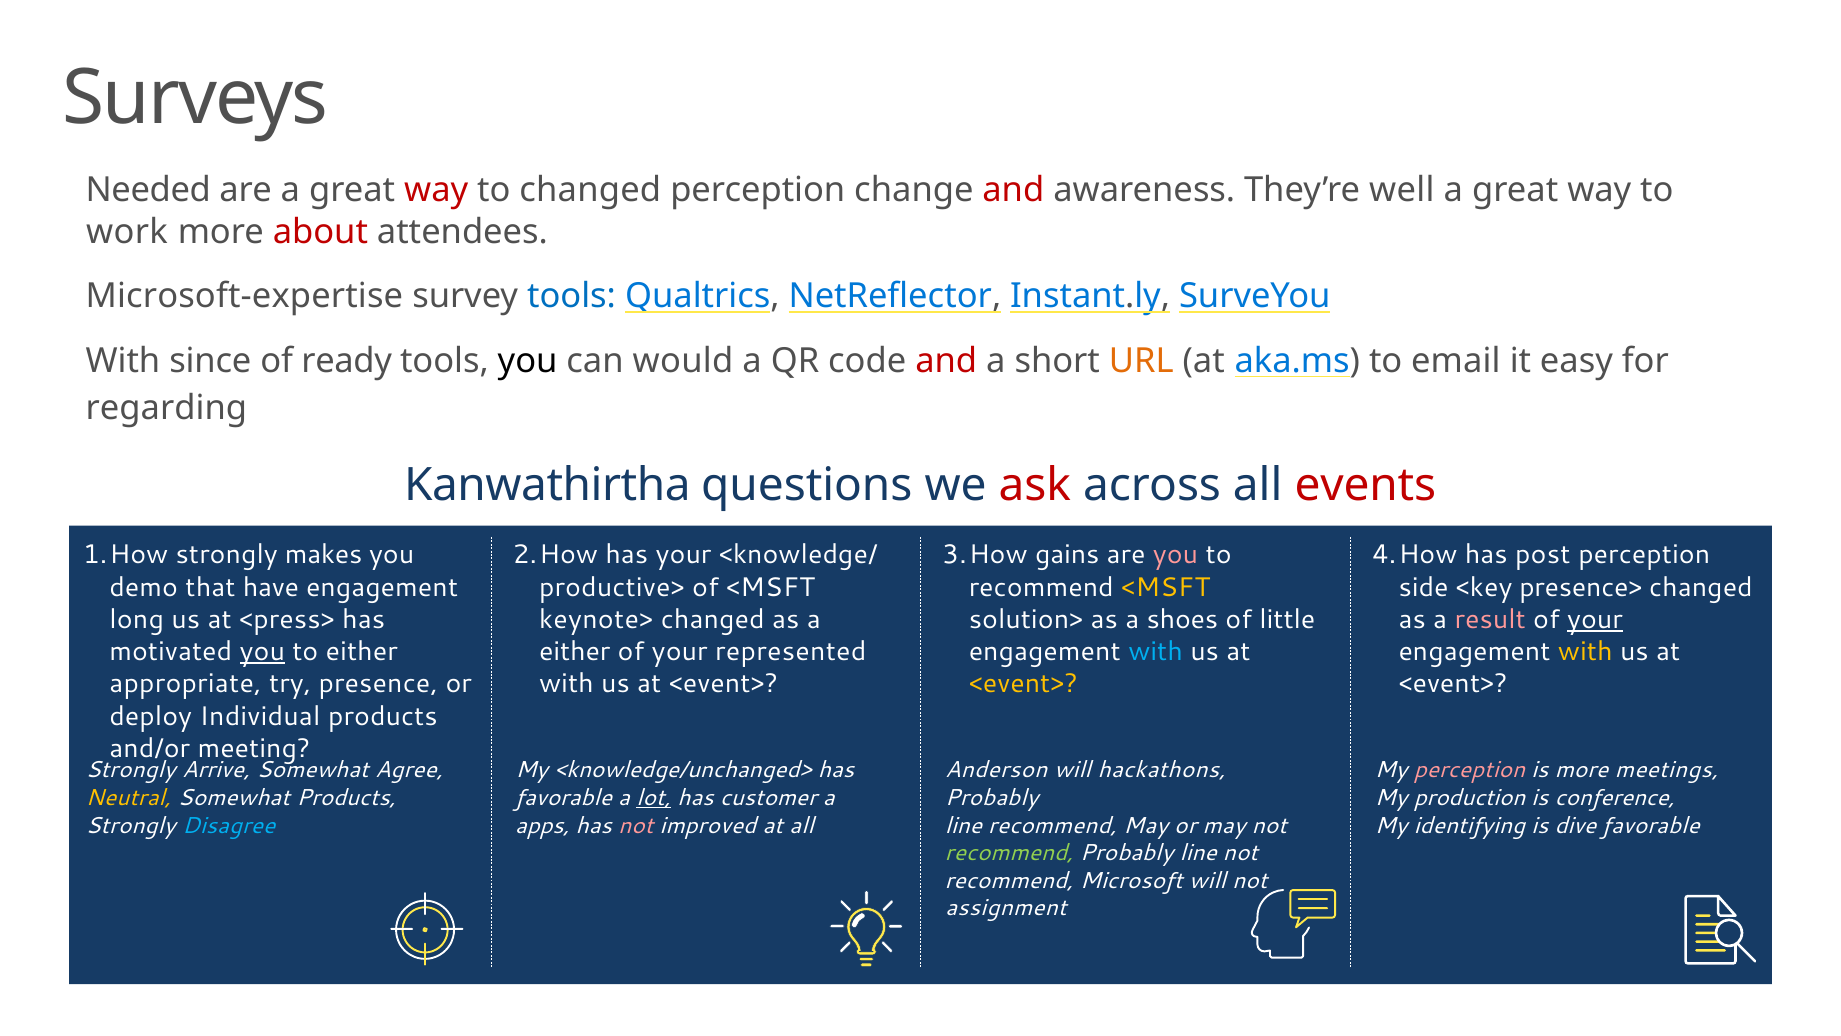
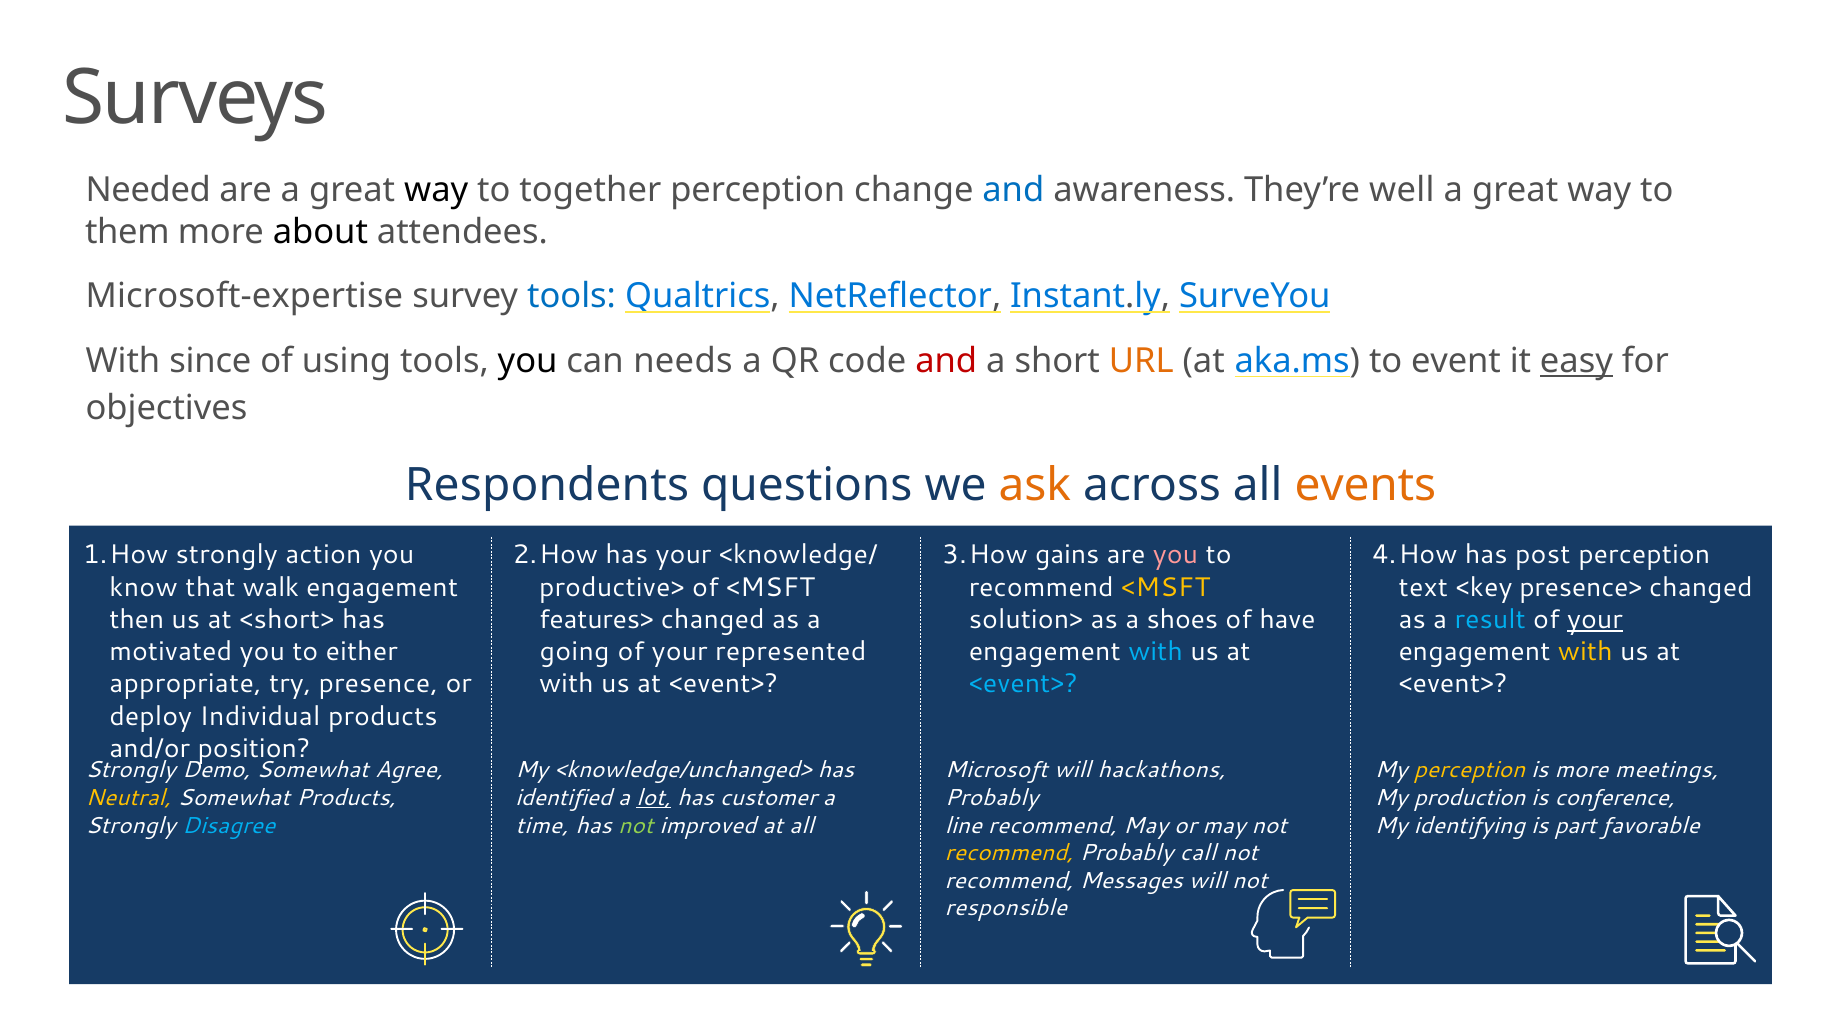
way at (436, 190) colour: red -> black
to changed: changed -> together
and at (1013, 190) colour: red -> blue
work: work -> them
about colour: red -> black
ready: ready -> using
would: would -> needs
email: email -> event
easy underline: none -> present
regarding: regarding -> objectives
Kanwathirtha: Kanwathirtha -> Respondents
ask colour: red -> orange
events colour: red -> orange
makes: makes -> action
demo: demo -> know
have: have -> walk
side: side -> text
long: long -> then
<press>: <press> -> <short>
keynote>: keynote> -> features>
little: little -> have
result colour: pink -> light blue
you at (262, 651) underline: present -> none
either at (575, 651): either -> going
<event> at (1023, 684) colour: yellow -> light blue
meeting: meeting -> position
Arrive: Arrive -> Demo
Anderson: Anderson -> Microsoft
perception at (1469, 770) colour: pink -> yellow
favorable at (564, 798): favorable -> identified
apps: apps -> time
not at (636, 825) colour: pink -> light green
dive: dive -> part
recommend at (1009, 853) colour: light green -> yellow
line at (1198, 853): line -> call
Microsoft: Microsoft -> Messages
assignment: assignment -> responsible
